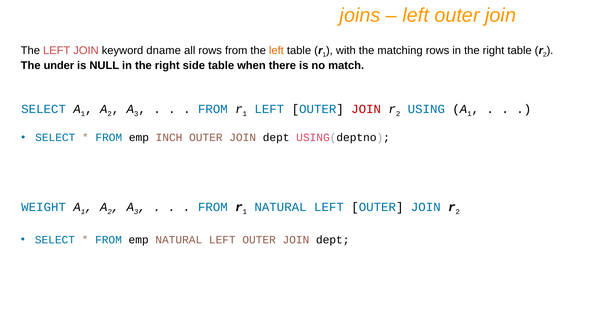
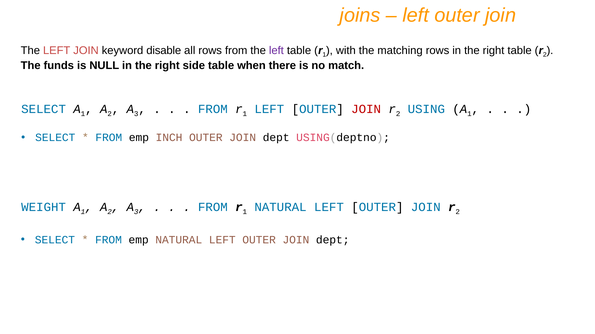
dname: dname -> disable
left at (276, 51) colour: orange -> purple
under: under -> funds
